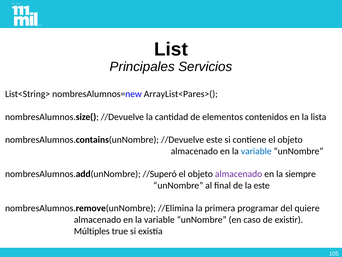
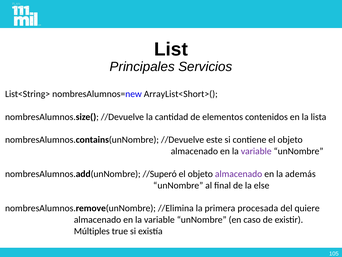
ArrayList<Pares>(: ArrayList<Pares>( -> ArrayList<Short>(
variable at (256, 151) colour: blue -> purple
siempre: siempre -> además
la este: este -> else
programar: programar -> procesada
